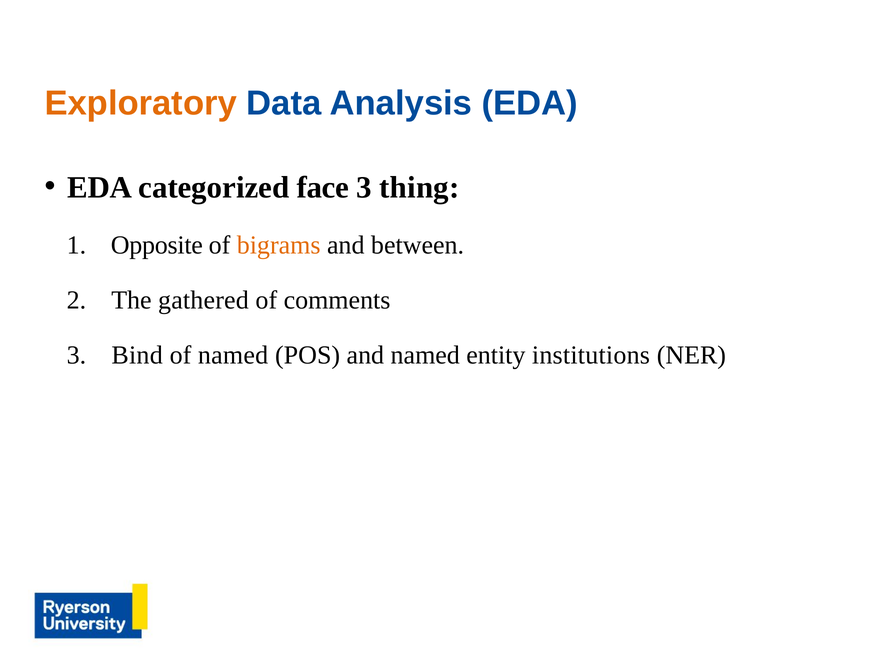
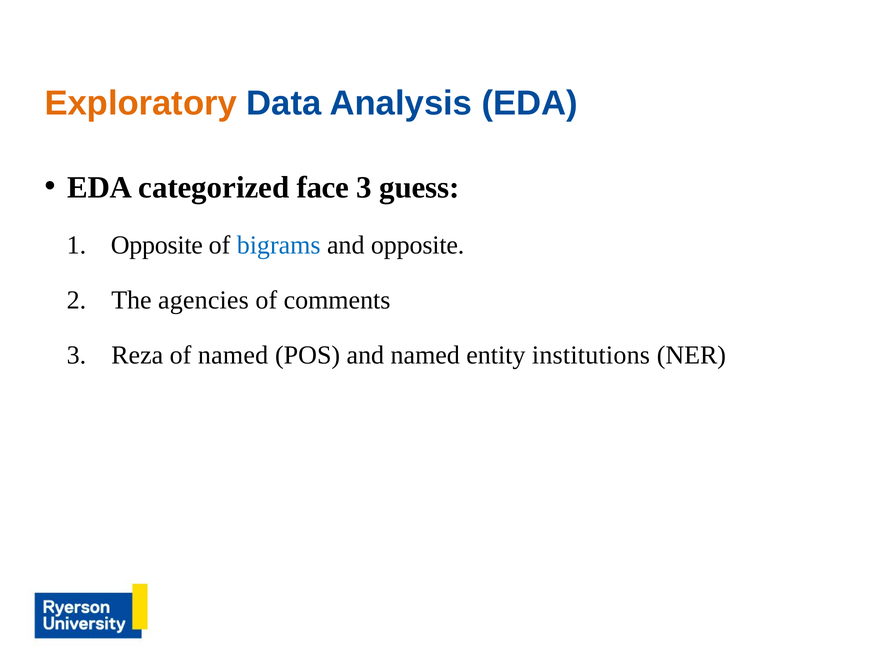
thing: thing -> guess
bigrams colour: orange -> blue
and between: between -> opposite
gathered: gathered -> agencies
Bind: Bind -> Reza
